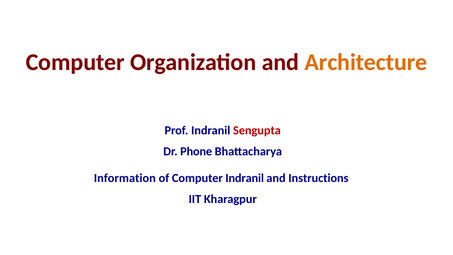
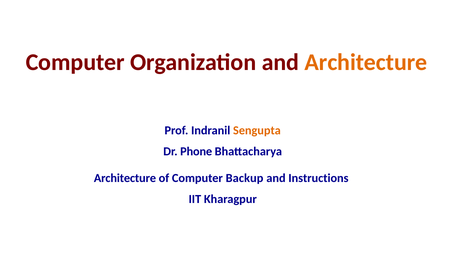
Sengupta colour: red -> orange
Information at (125, 178): Information -> Architecture
Computer Indranil: Indranil -> Backup
